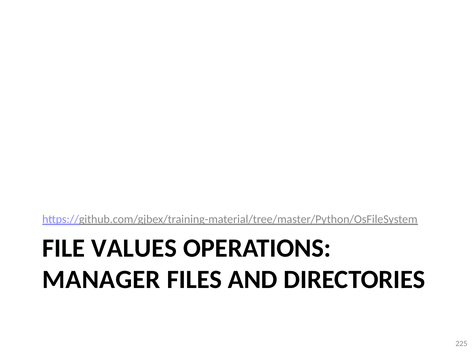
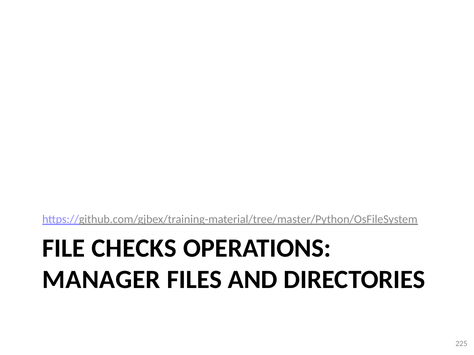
VALUES: VALUES -> CHECKS
